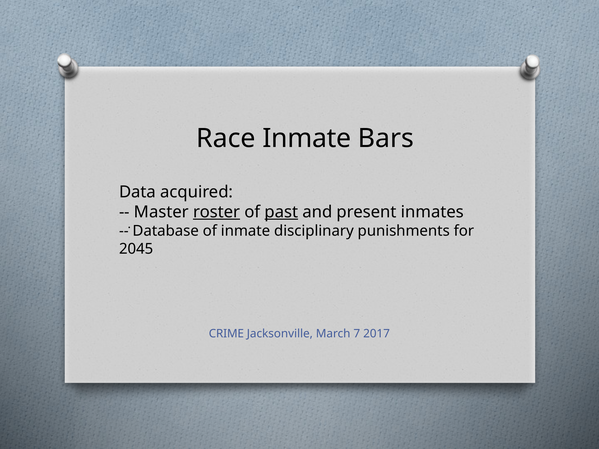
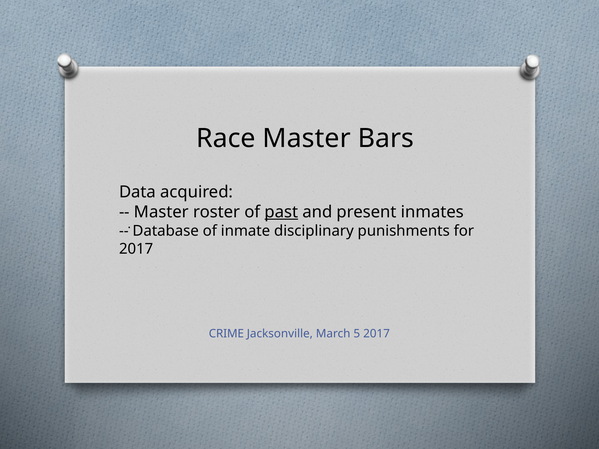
Race Inmate: Inmate -> Master
roster underline: present -> none
2045 at (136, 249): 2045 -> 2017
7: 7 -> 5
